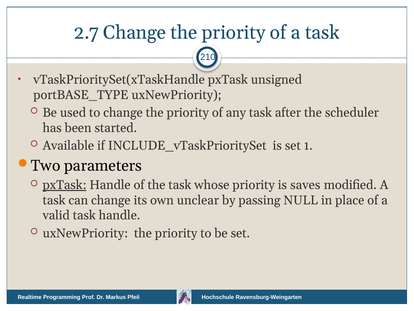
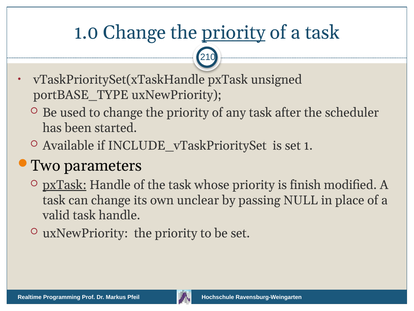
2.7: 2.7 -> 1.0
priority at (234, 33) underline: none -> present
saves: saves -> finish
